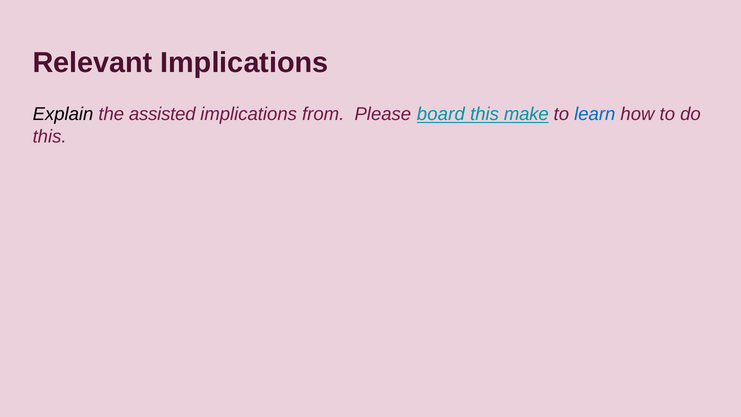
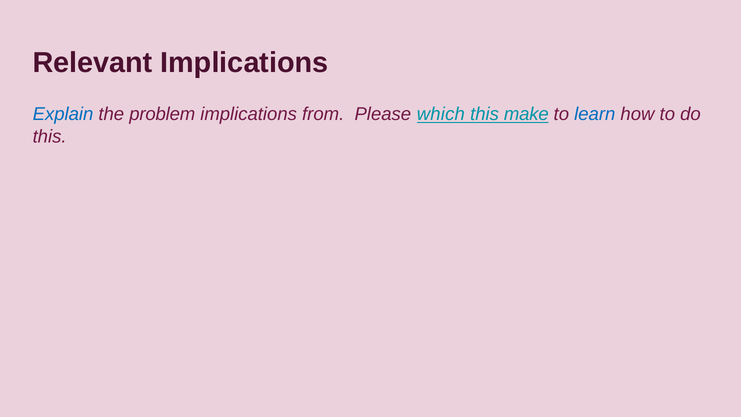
Explain colour: black -> blue
assisted: assisted -> problem
board: board -> which
